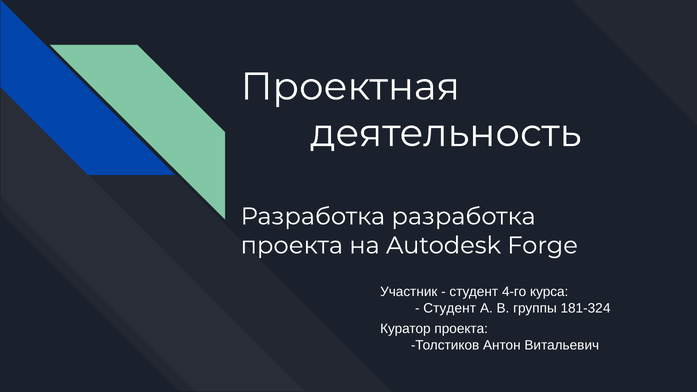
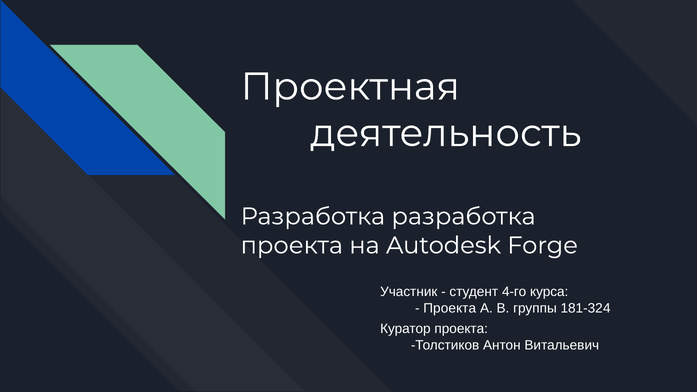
Студент at (450, 308): Студент -> Проекта
